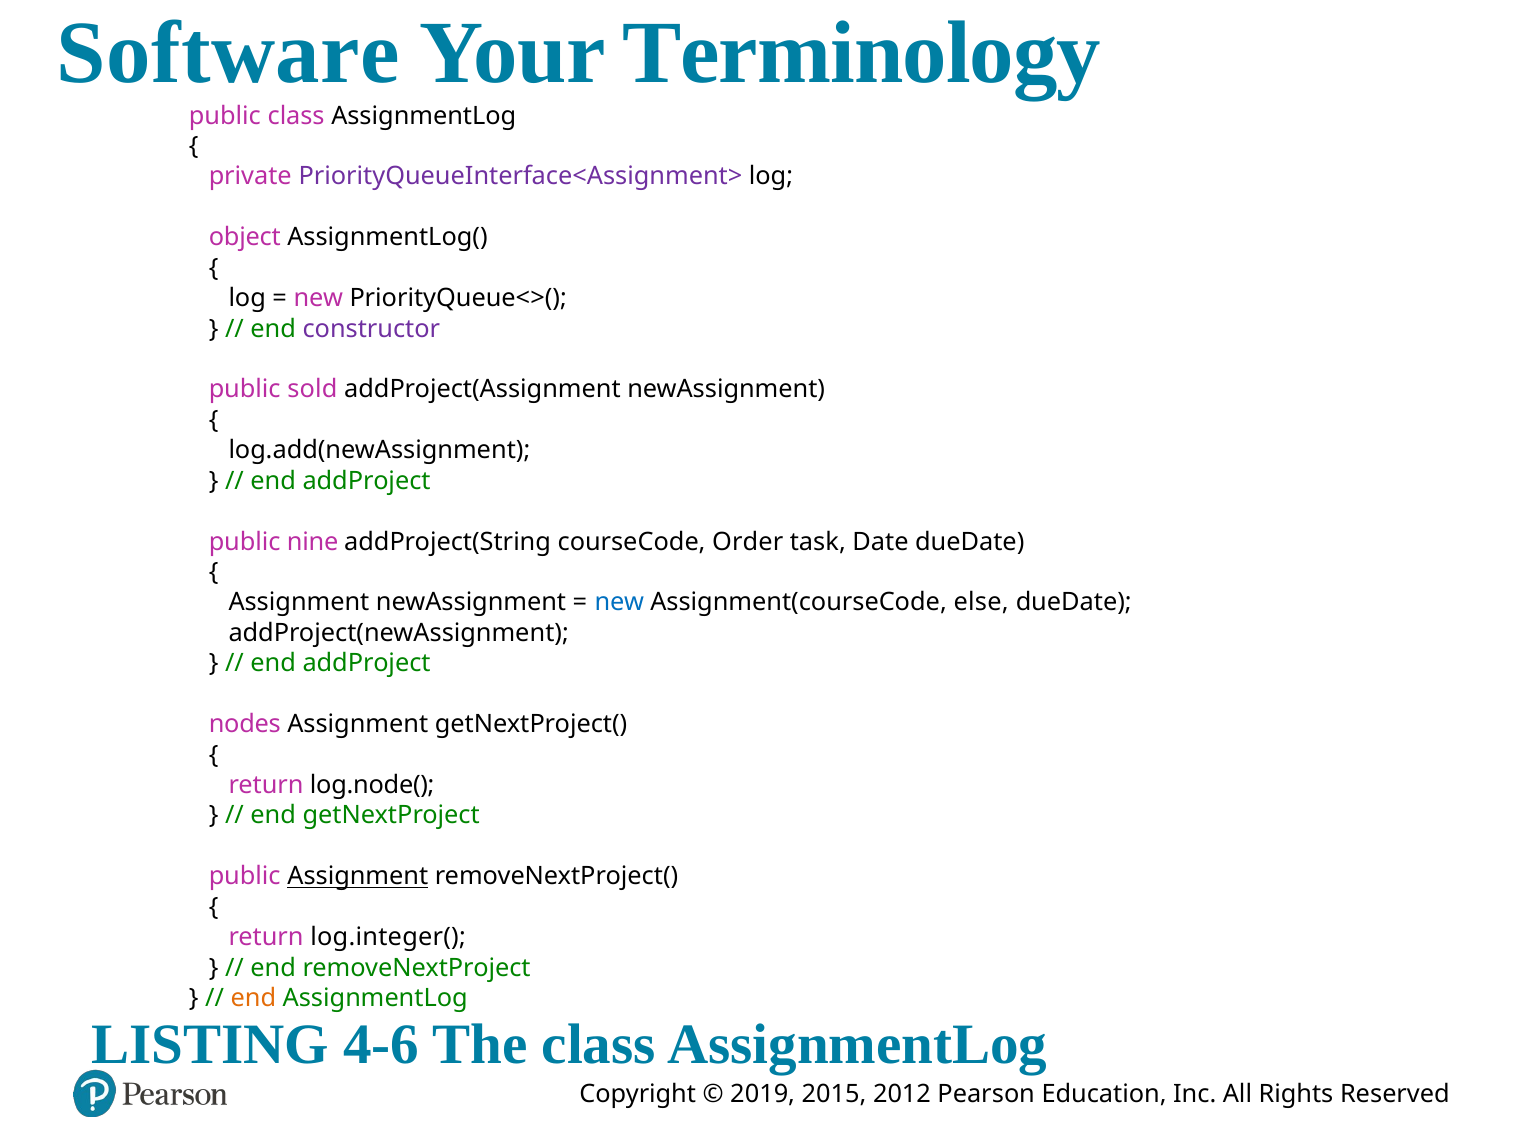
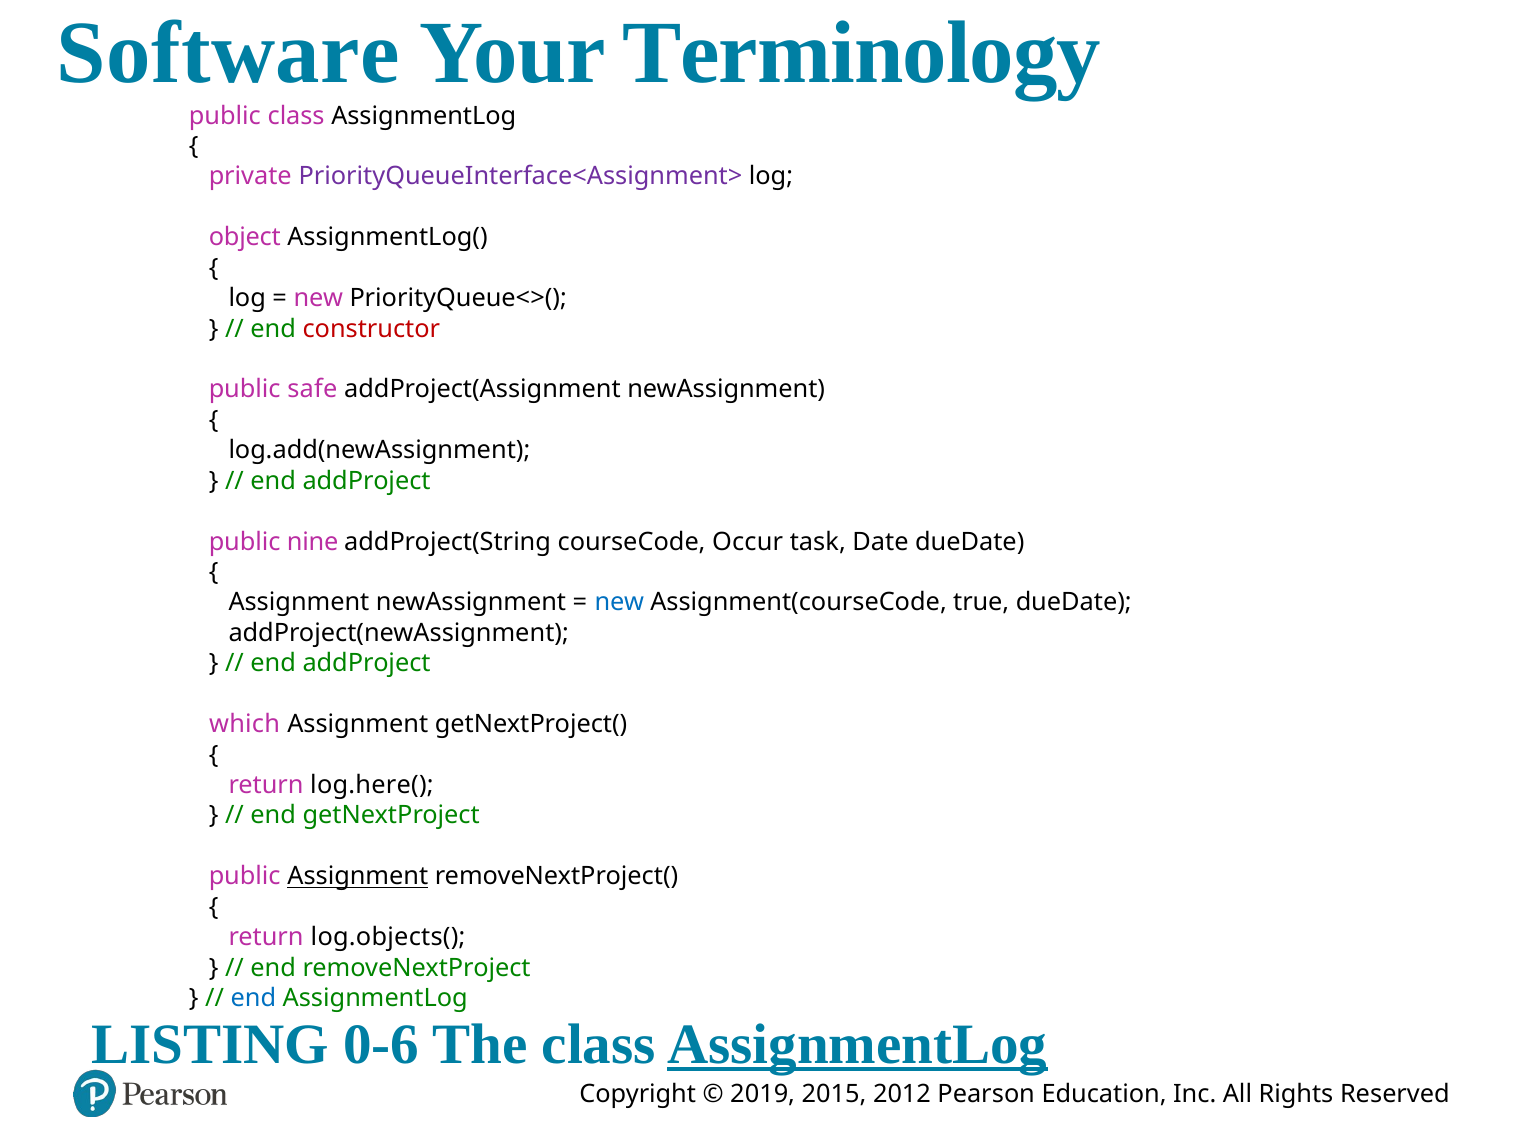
constructor colour: purple -> red
sold: sold -> safe
Order: Order -> Occur
else: else -> true
nodes: nodes -> which
log.node(: log.node( -> log.here(
log.integer(: log.integer( -> log.objects(
end at (253, 999) colour: orange -> blue
4-6: 4-6 -> 0-6
AssignmentLog at (857, 1045) underline: none -> present
